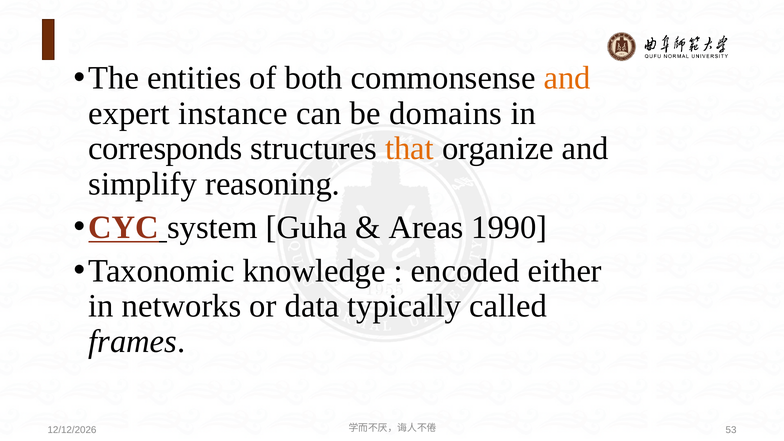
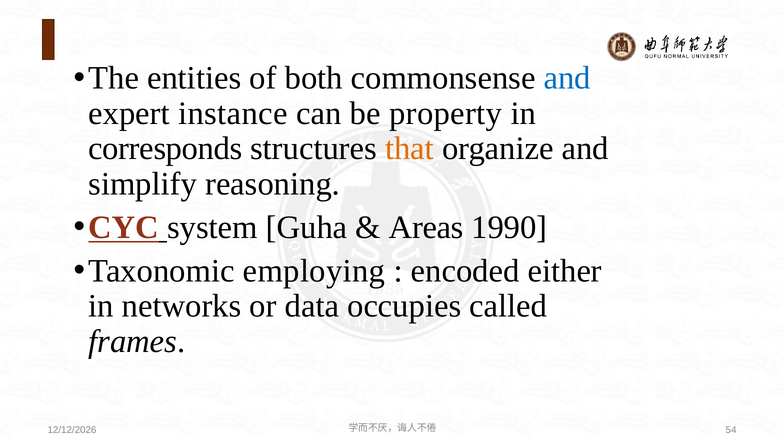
and at (567, 78) colour: orange -> blue
domains: domains -> property
knowledge: knowledge -> employing
typically: typically -> occupies
53: 53 -> 54
